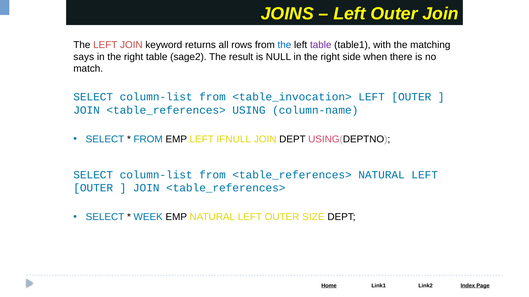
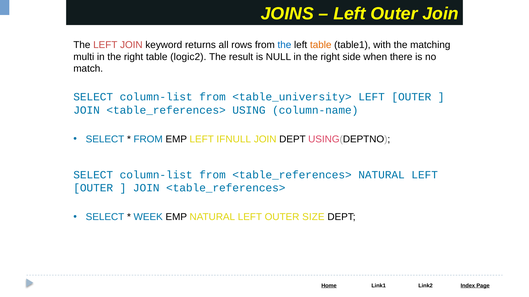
table at (321, 45) colour: purple -> orange
says: says -> multi
sage2: sage2 -> logic2
<table_invocation>: <table_invocation> -> <table_university>
